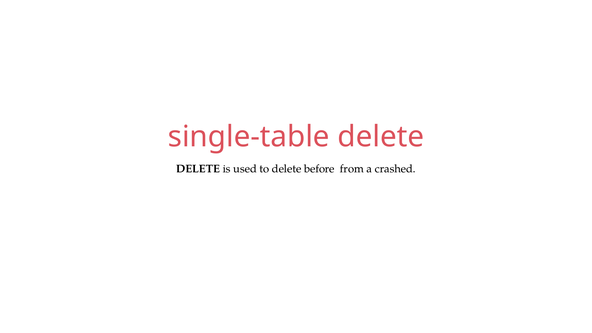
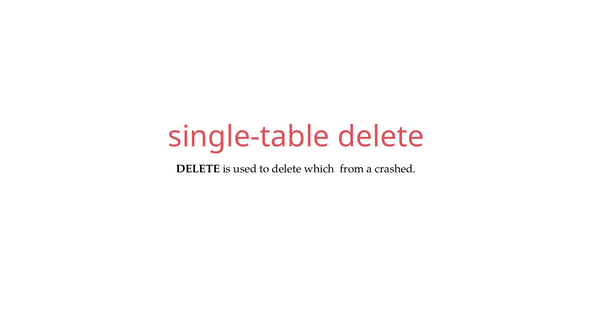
before: before -> which
